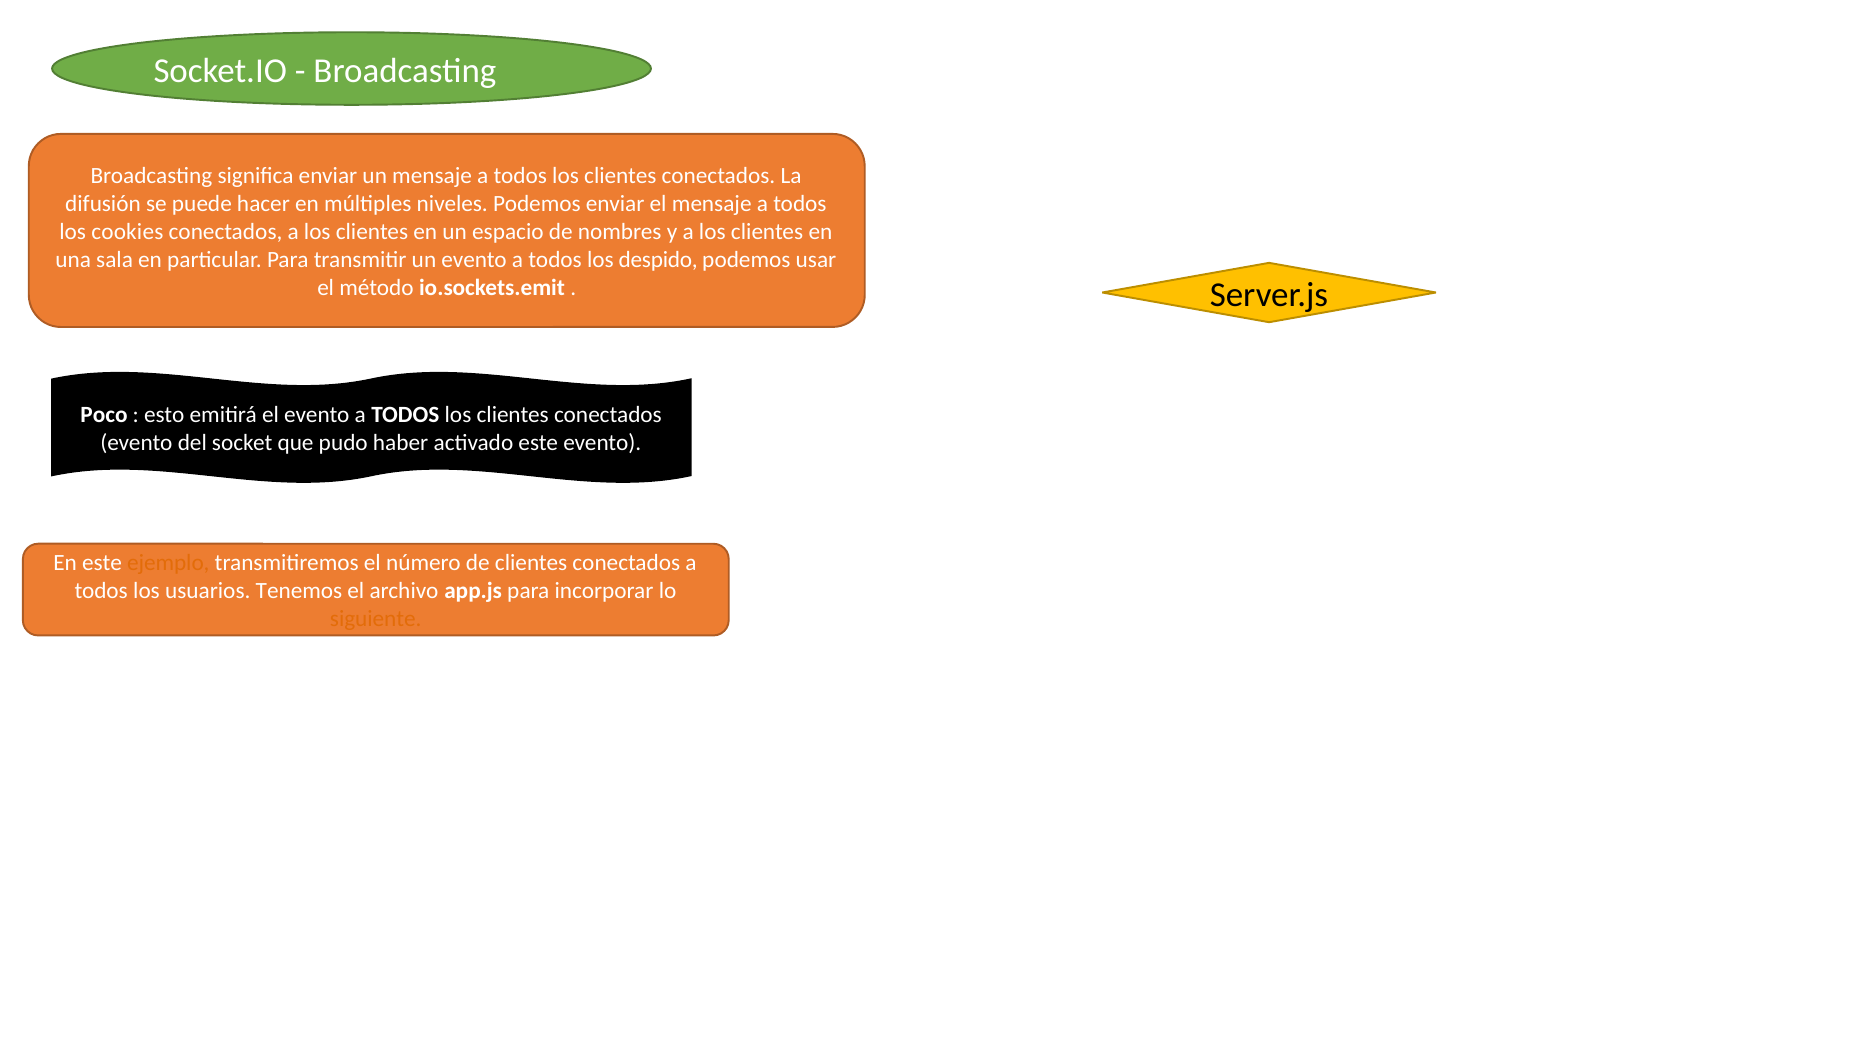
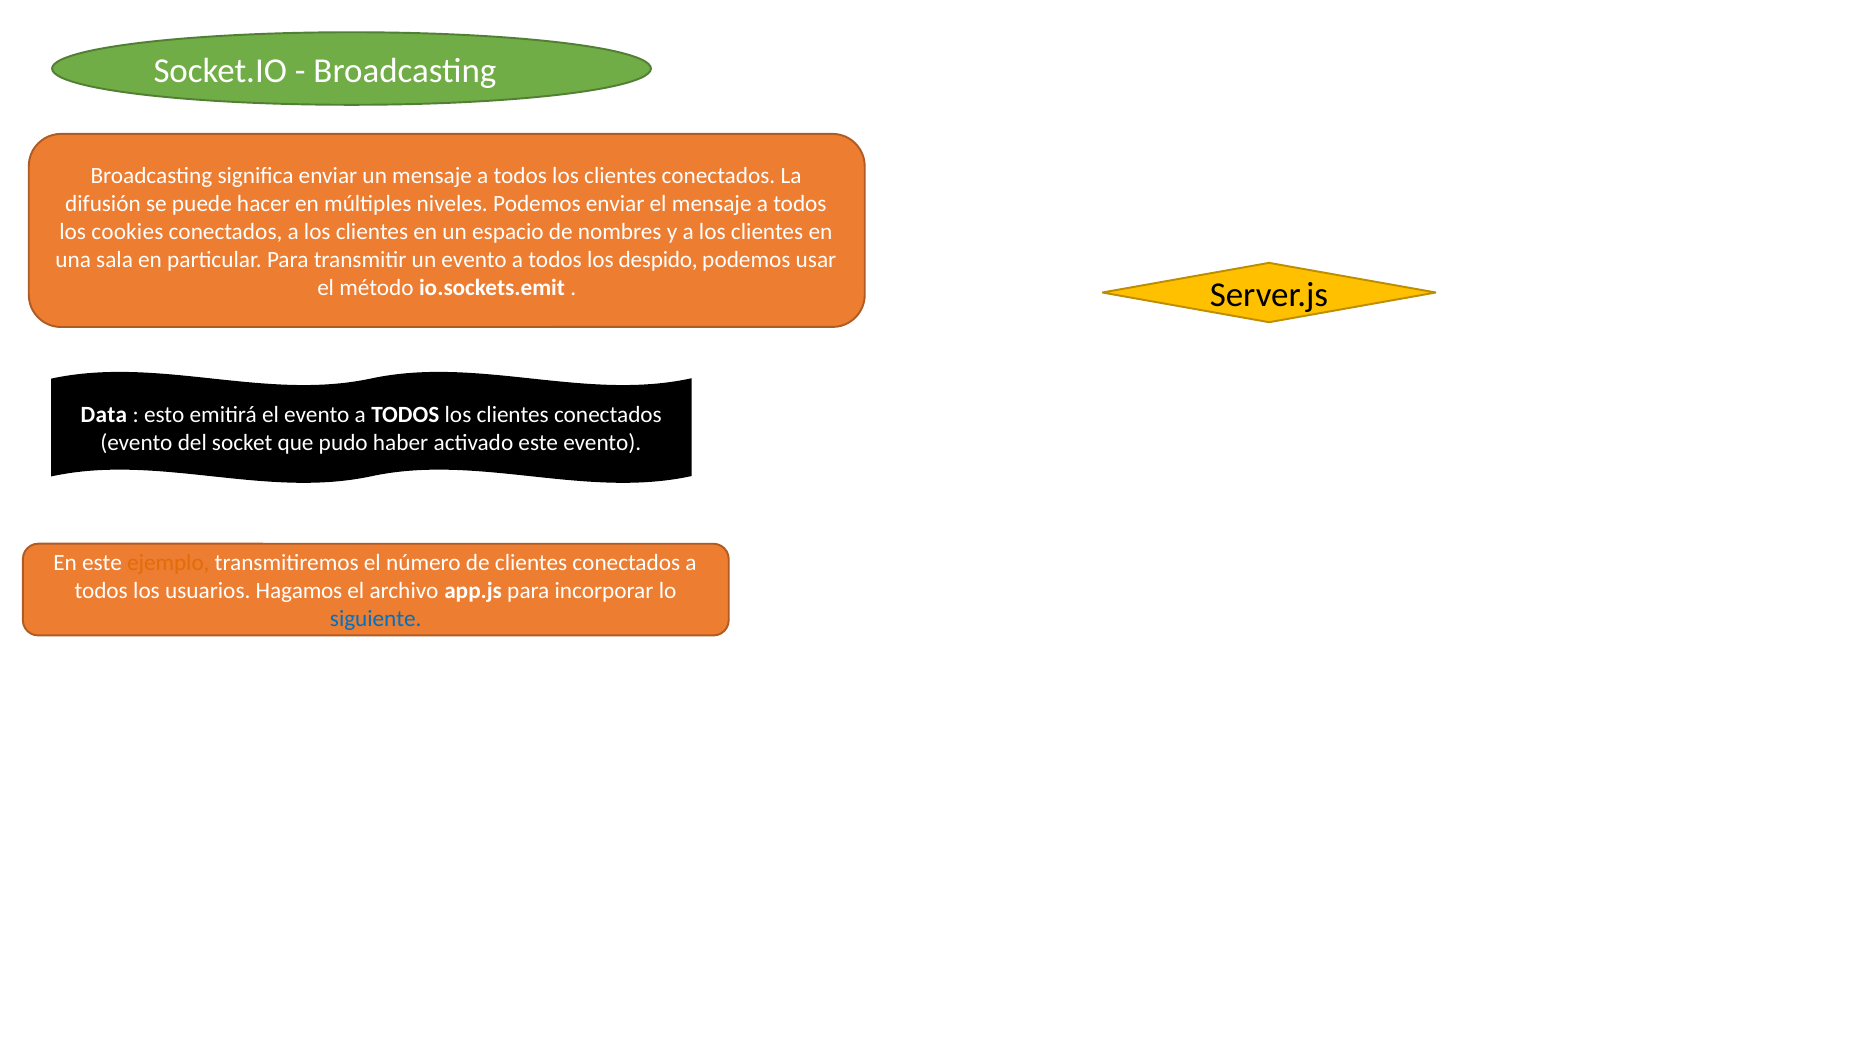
Poco: Poco -> Data
Tenemos: Tenemos -> Hagamos
siguiente colour: orange -> blue
